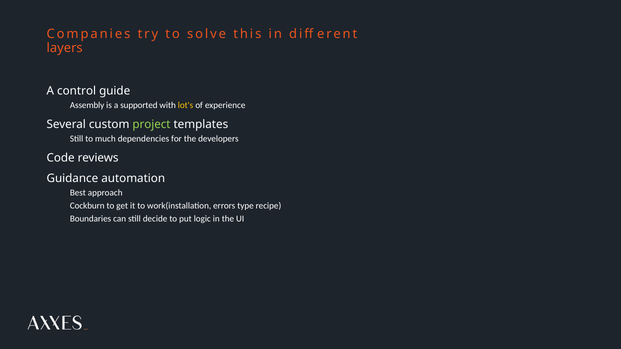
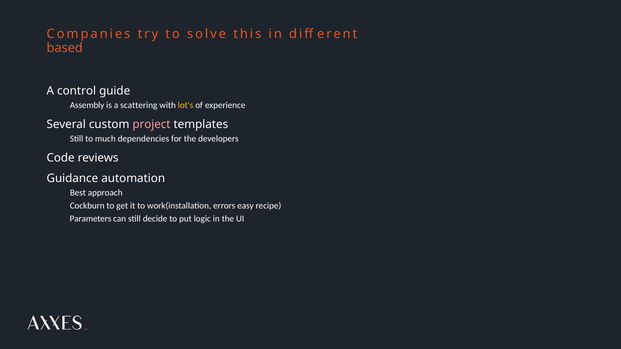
layers: layers -> based
supported: supported -> scattering
project colour: light green -> pink
type: type -> easy
Boundaries: Boundaries -> Parameters
